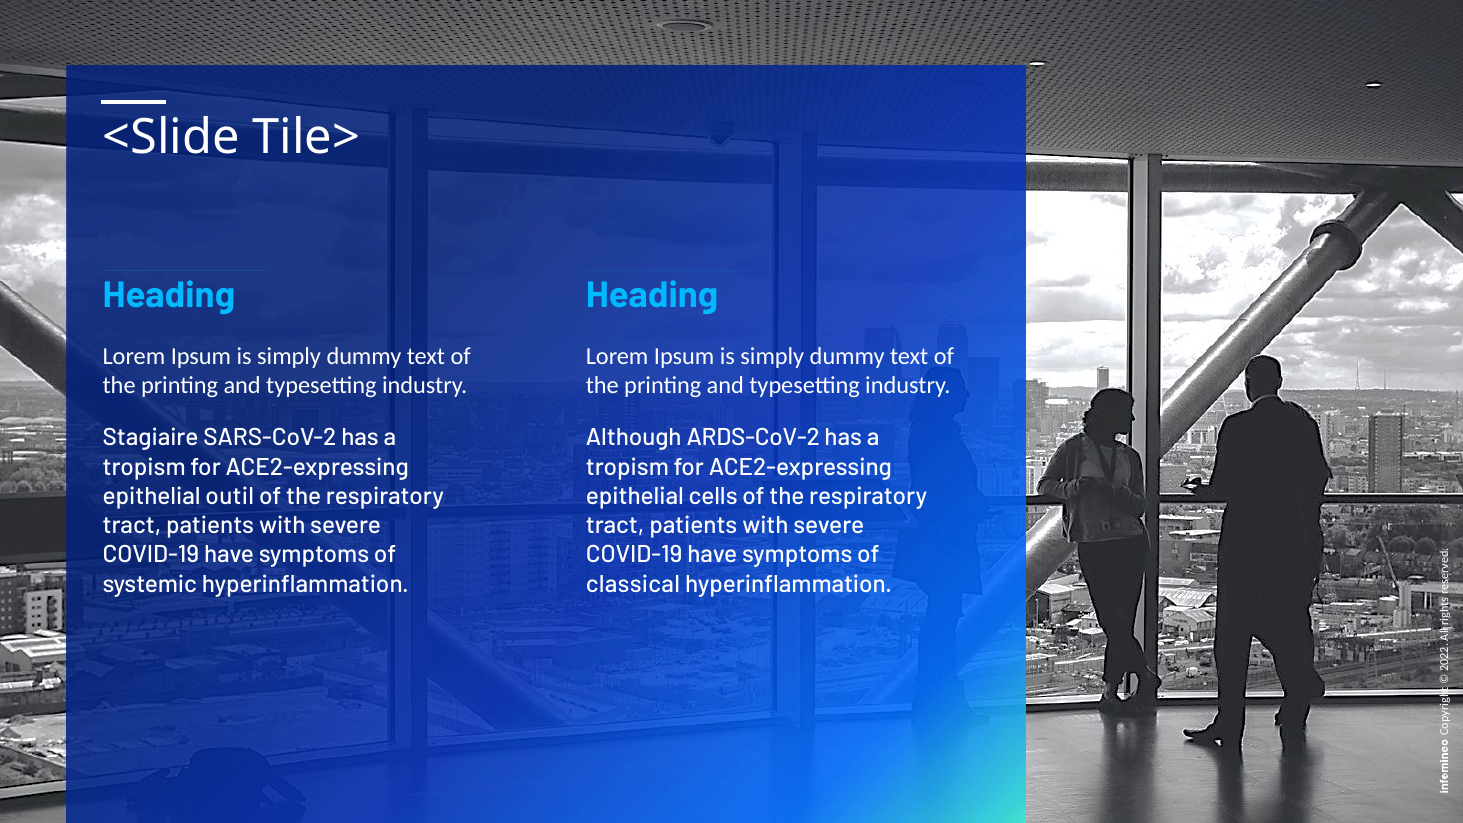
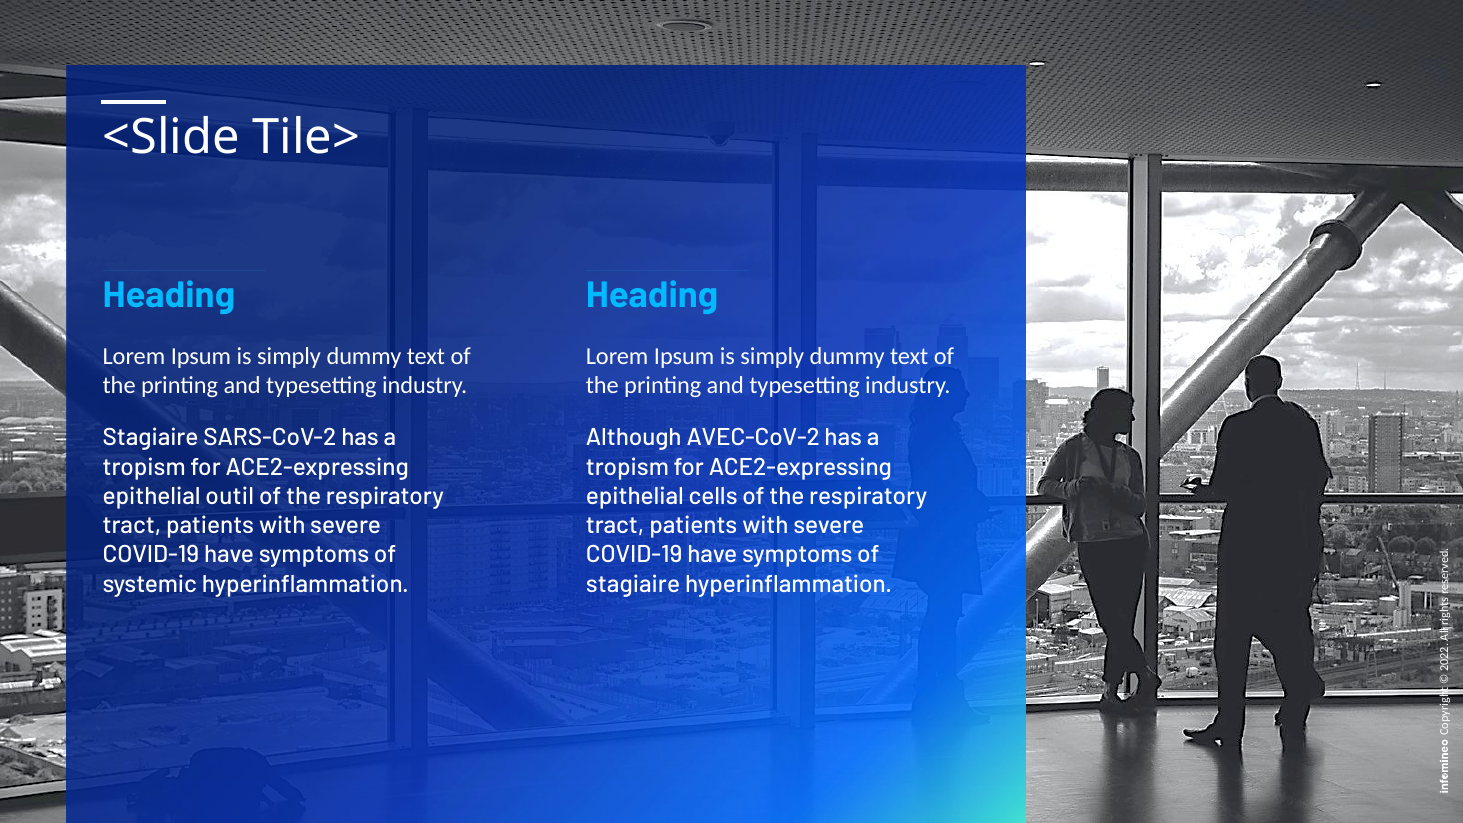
ARDS-CoV-2: ARDS-CoV-2 -> AVEC-CoV-2
classical at (633, 584): classical -> stagiaire
